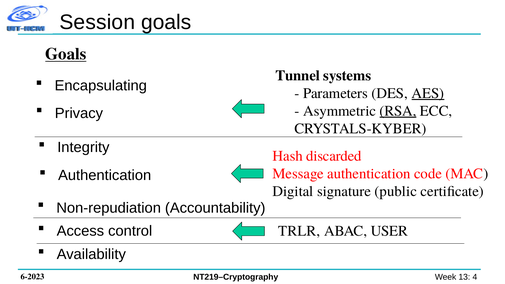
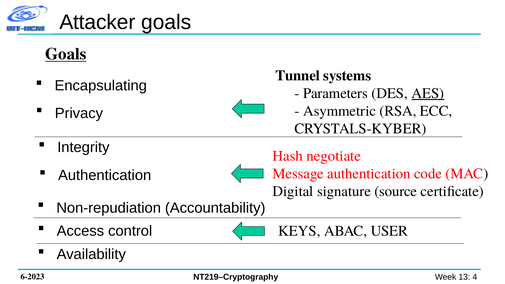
Session: Session -> Attacker
RSA underline: present -> none
discarded: discarded -> negotiate
public: public -> source
TRLR: TRLR -> KEYS
